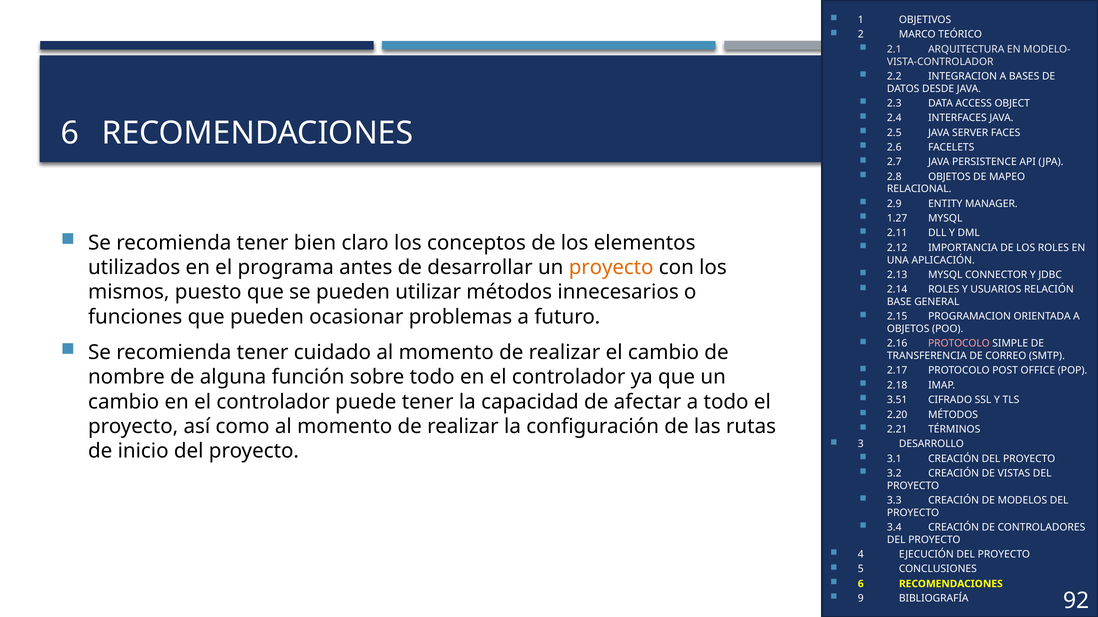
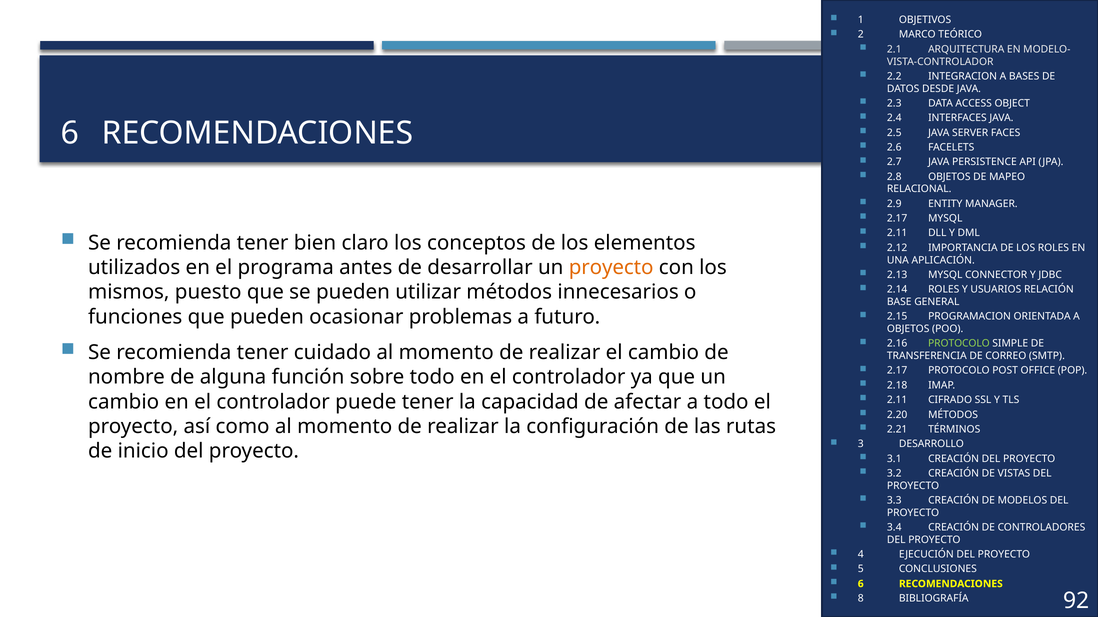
1.27 at (897, 219): 1.27 -> 2.17
PROTOCOLO at (959, 344) colour: pink -> light green
3.51 at (897, 400): 3.51 -> 2.11
9: 9 -> 8
